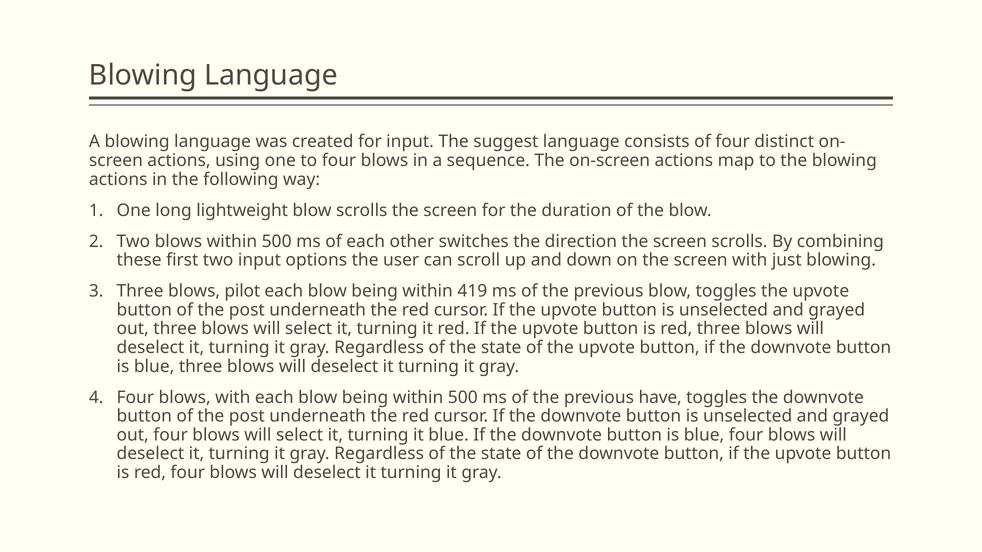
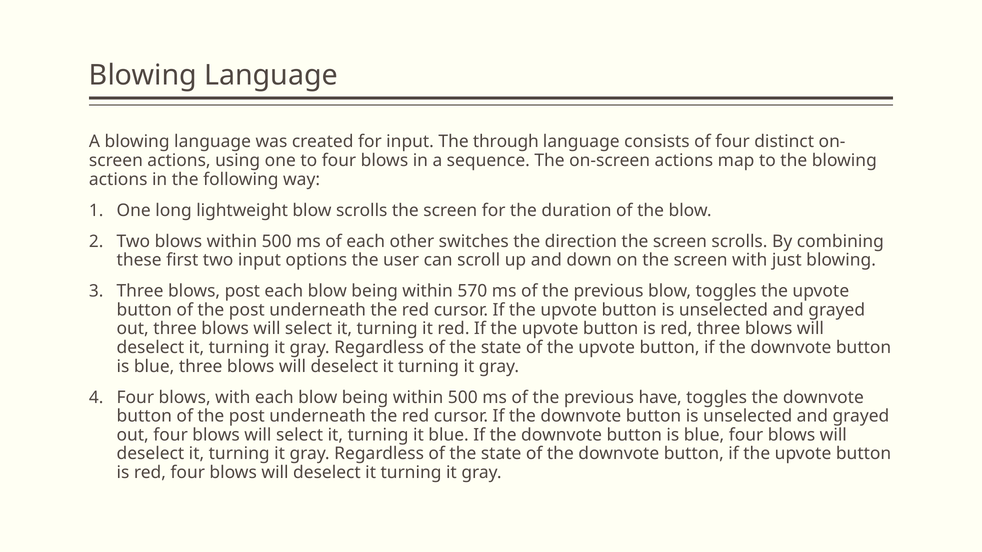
suggest: suggest -> through
blows pilot: pilot -> post
419: 419 -> 570
